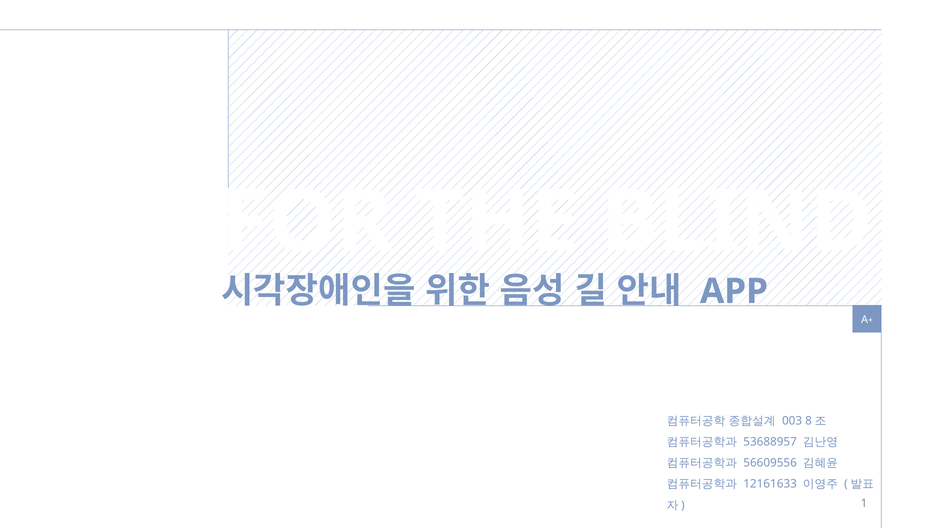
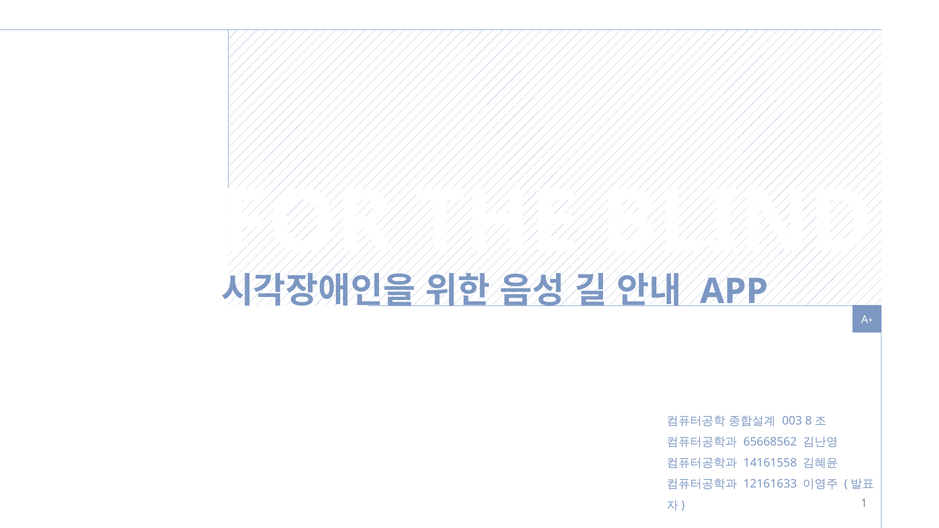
53688957: 53688957 -> 65668562
56609556: 56609556 -> 14161558
